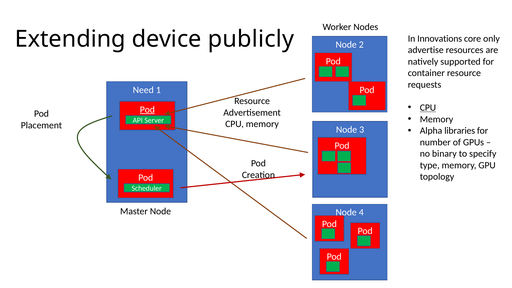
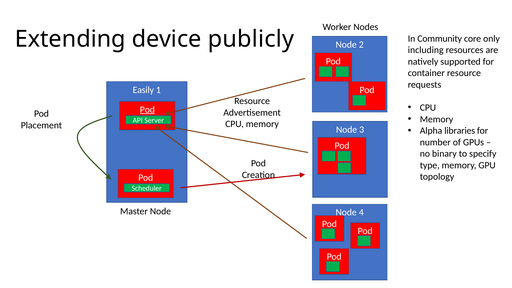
Innovations: Innovations -> Community
advertise: advertise -> including
Need: Need -> Easily
CPU at (428, 108) underline: present -> none
